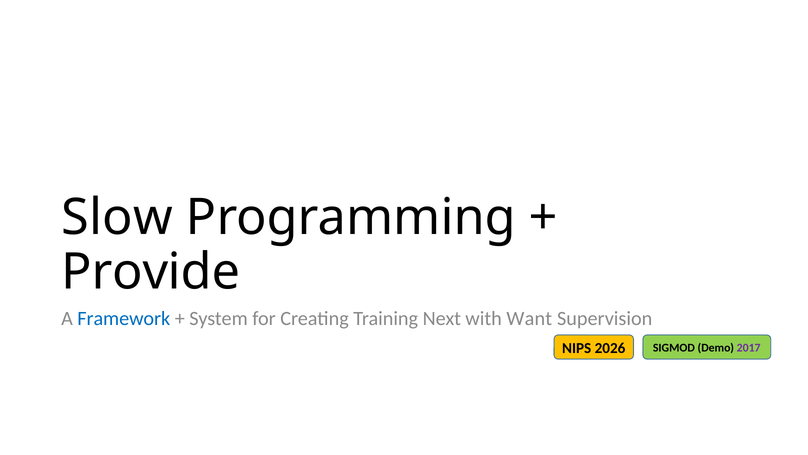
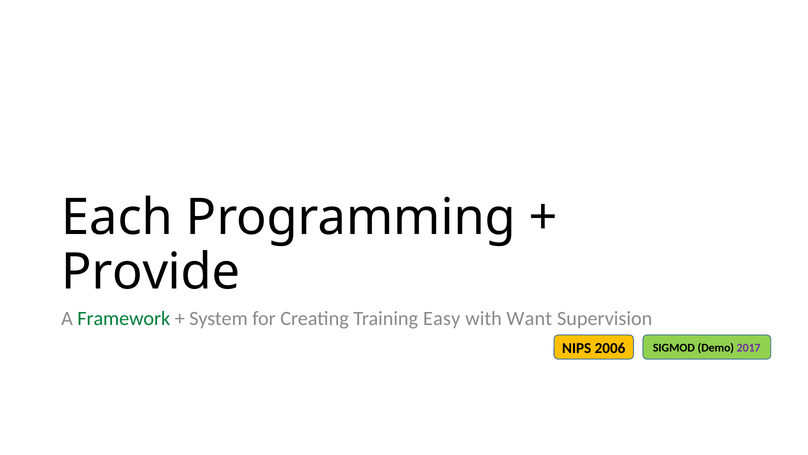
Slow: Slow -> Each
Framework colour: blue -> green
Next: Next -> Easy
2026: 2026 -> 2006
